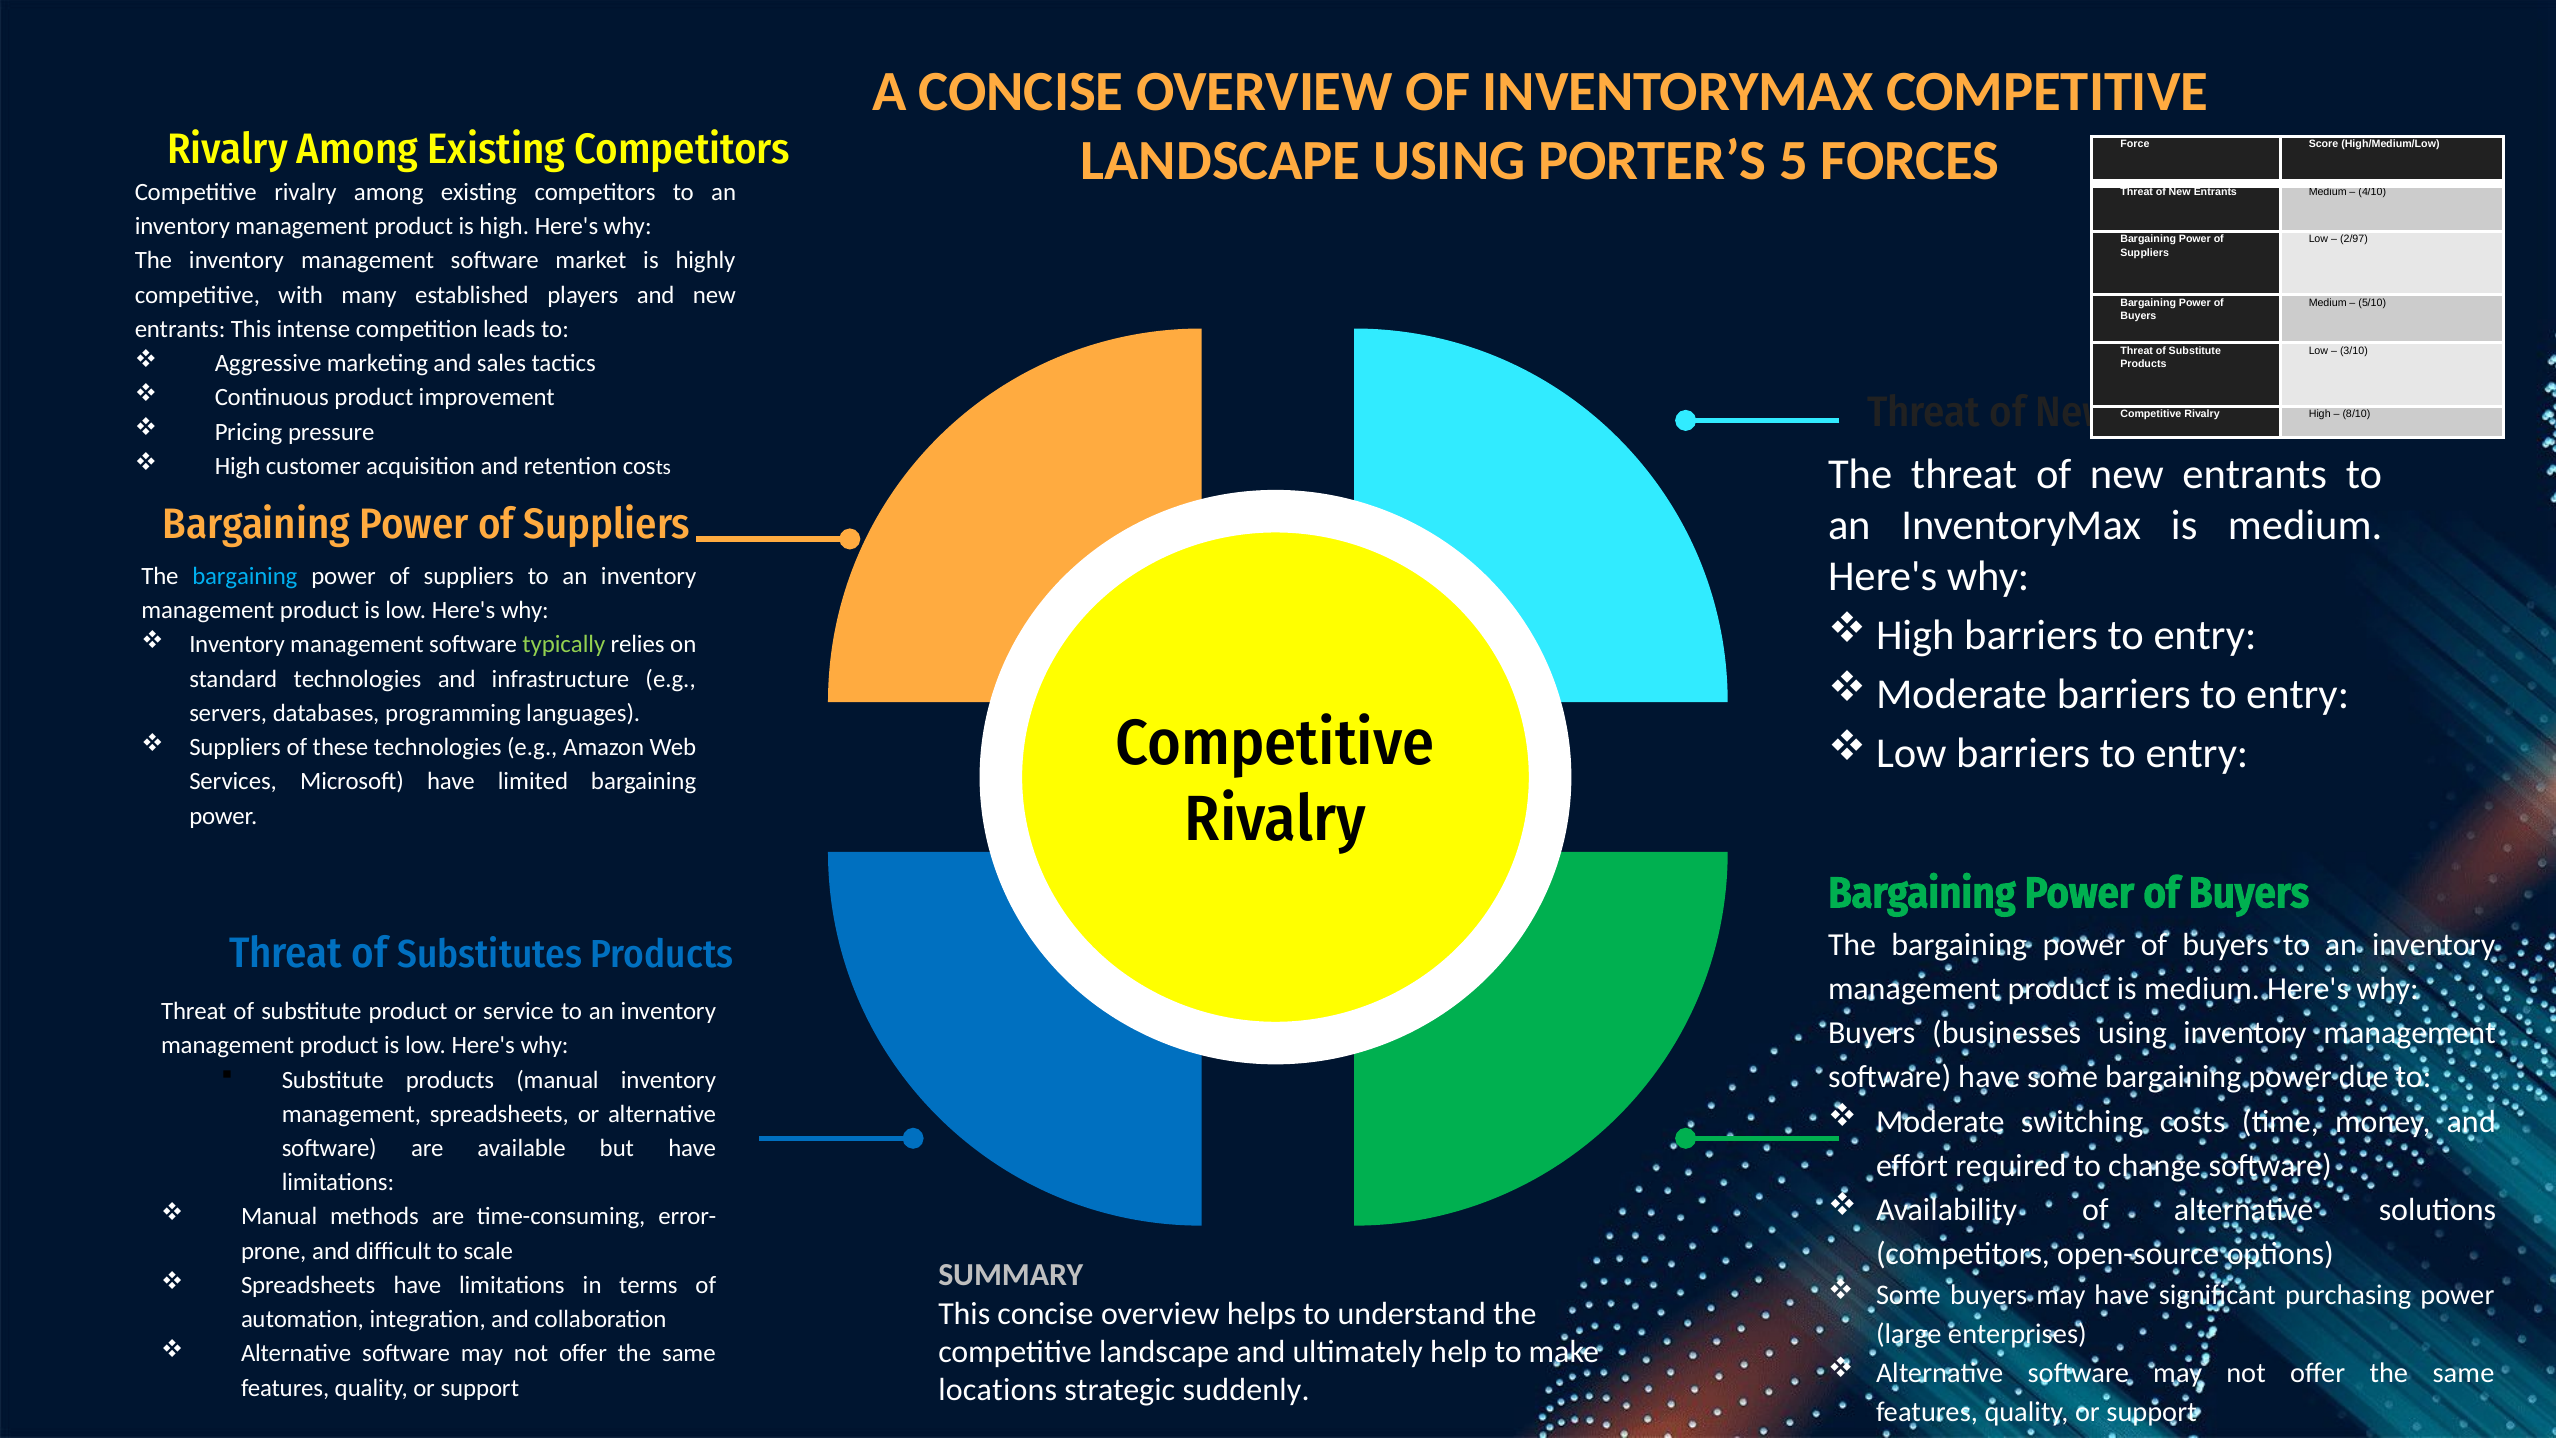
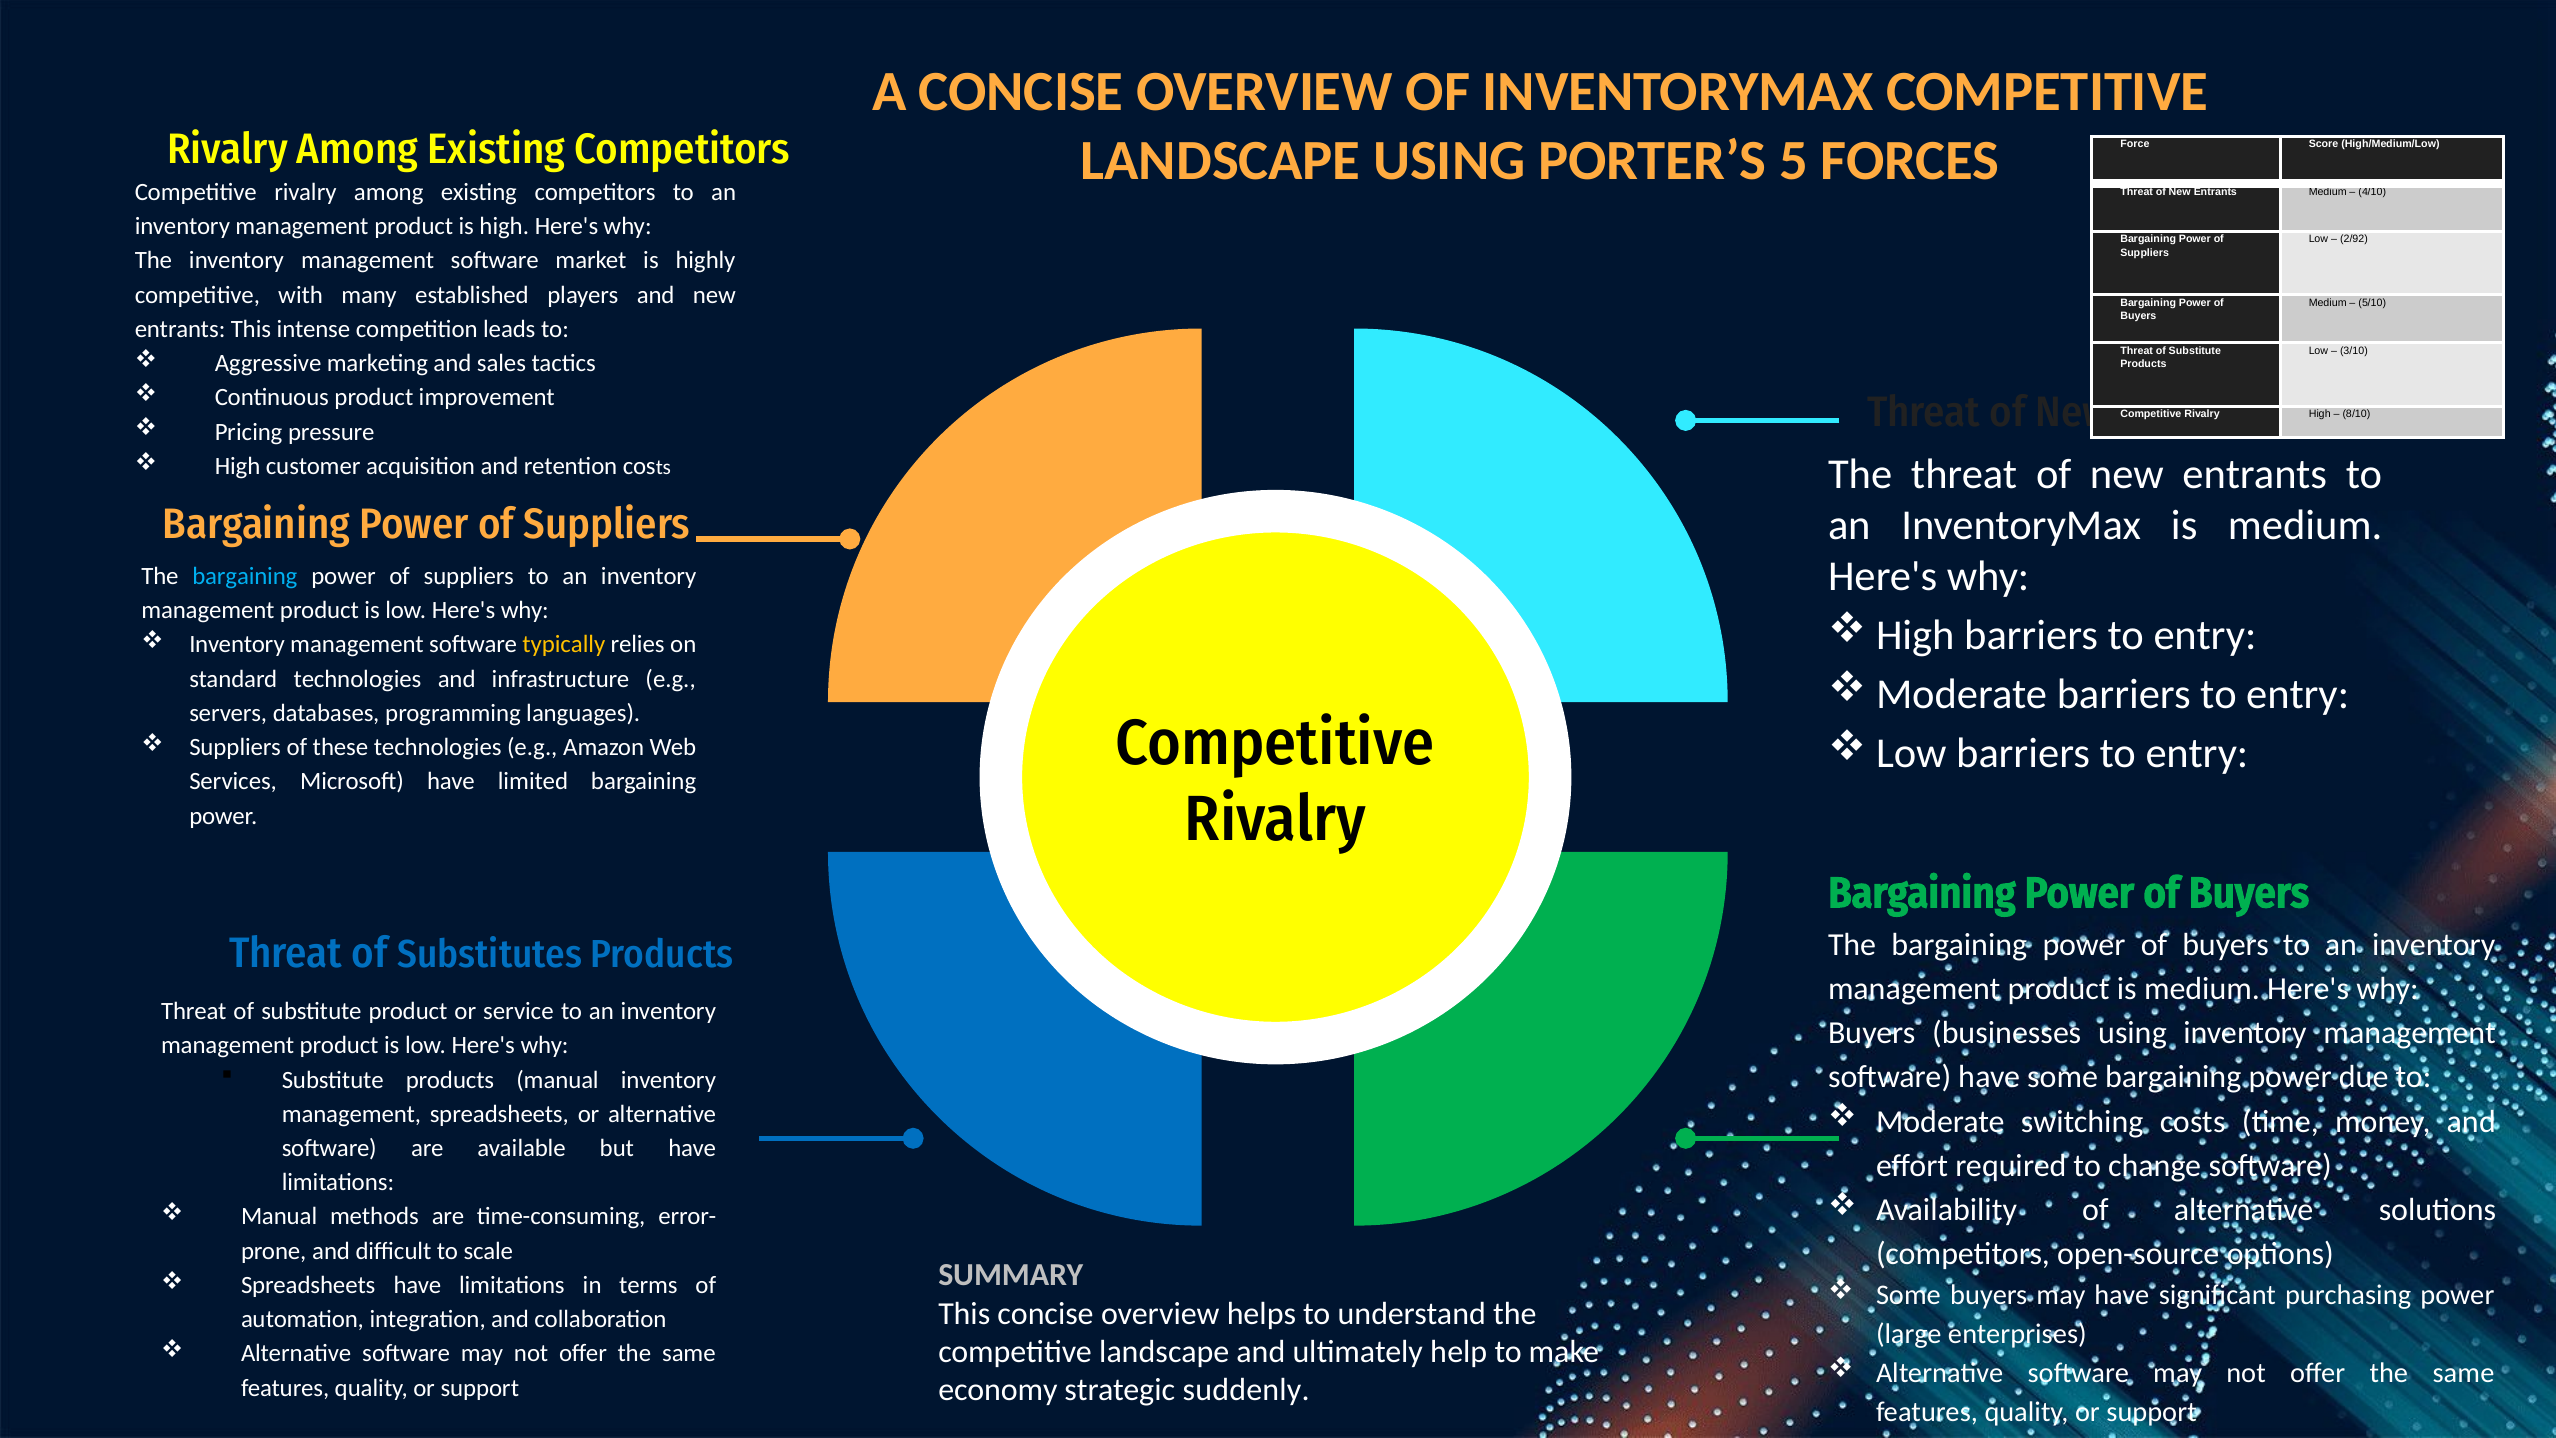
2/97: 2/97 -> 2/92
typically colour: light green -> yellow
locations: locations -> economy
